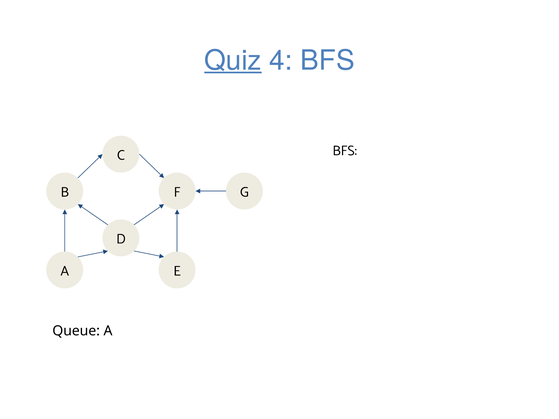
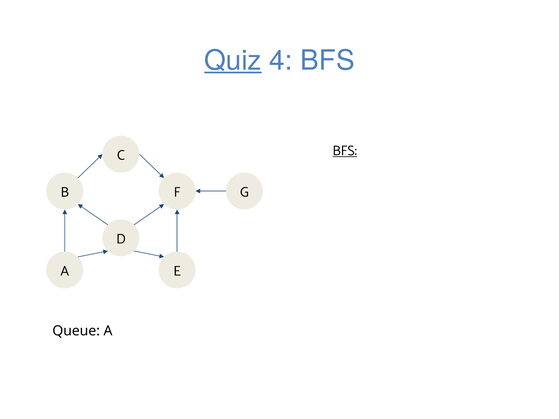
BFS at (345, 151) underline: none -> present
